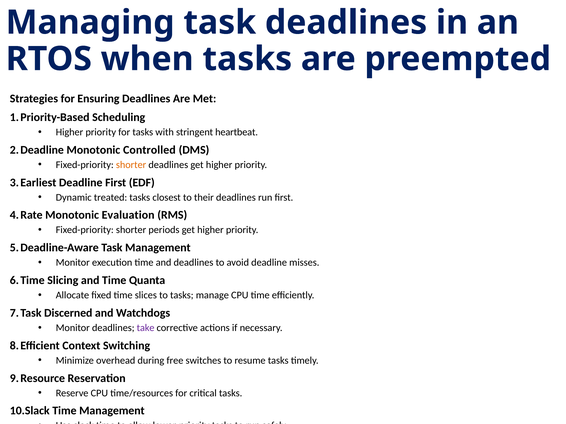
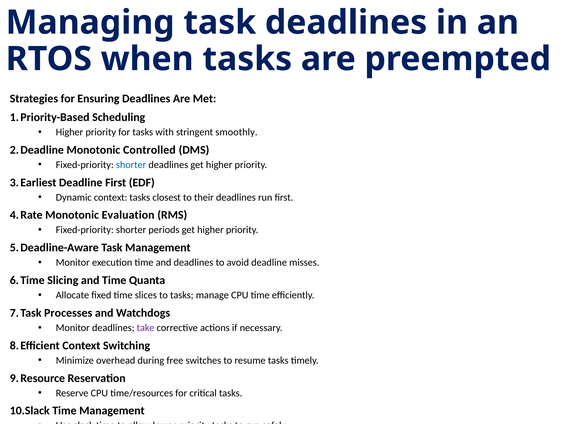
heartbeat: heartbeat -> smoothly
shorter at (131, 165) colour: orange -> blue
Dynamic treated: treated -> context
Discerned: Discerned -> Processes
